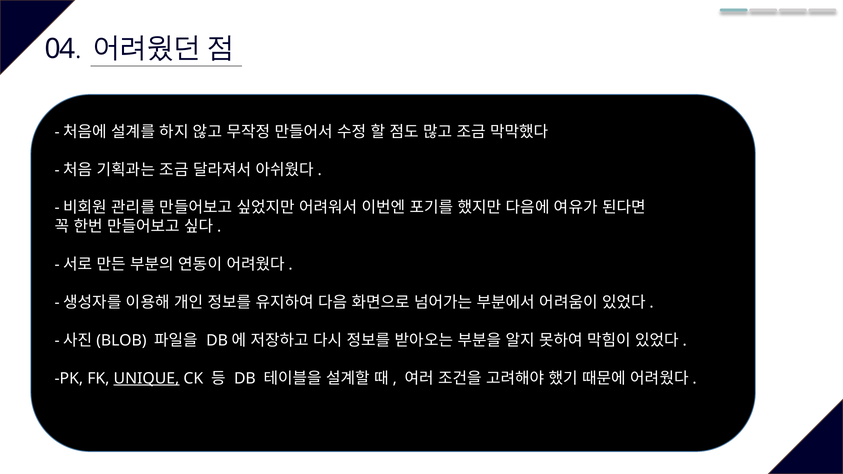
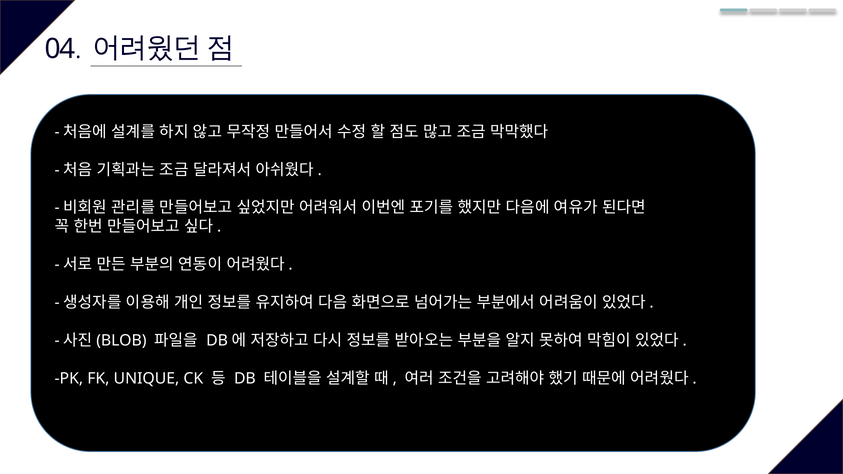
UNIQUE underline: present -> none
